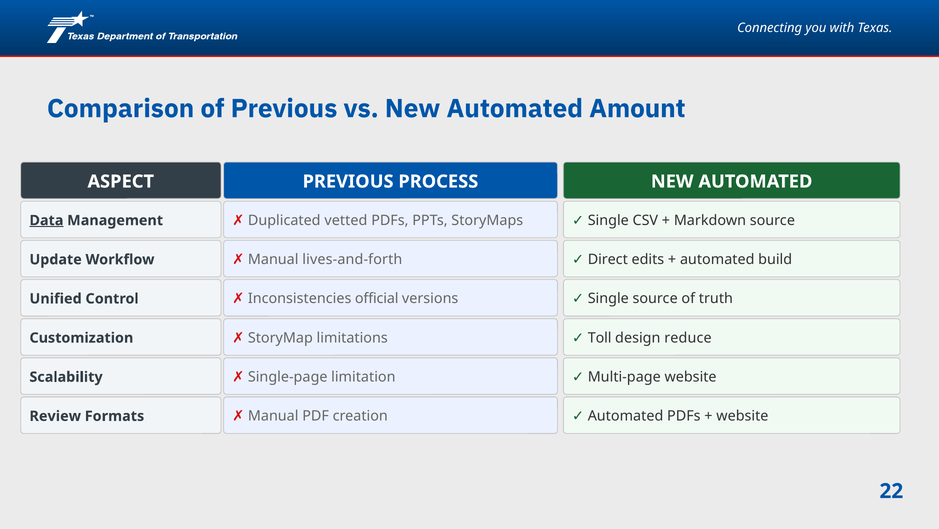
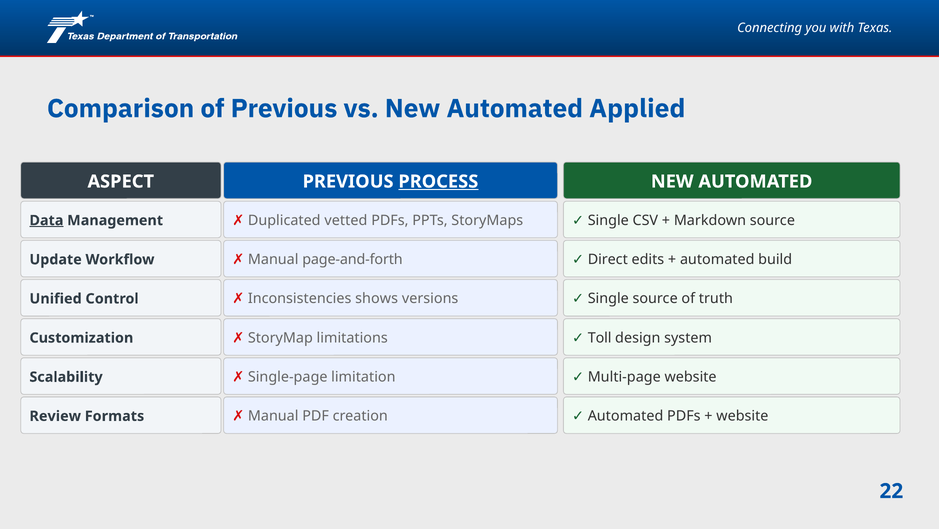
Amount: Amount -> Applied
PROCESS underline: none -> present
lives-and-forth: lives-and-forth -> page-and-forth
official: official -> shows
reduce: reduce -> system
